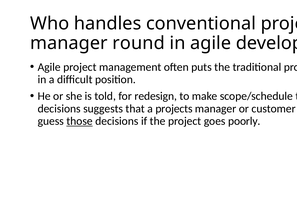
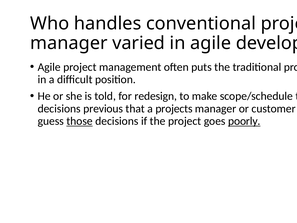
round: round -> varied
suggests: suggests -> previous
poorly underline: none -> present
